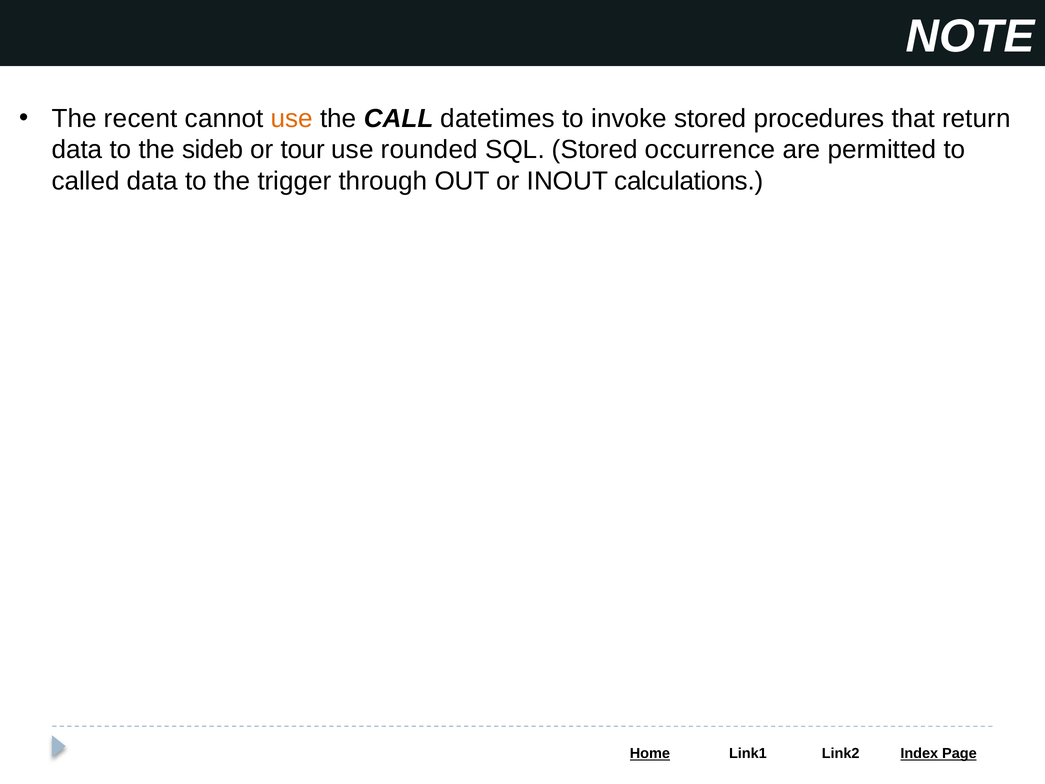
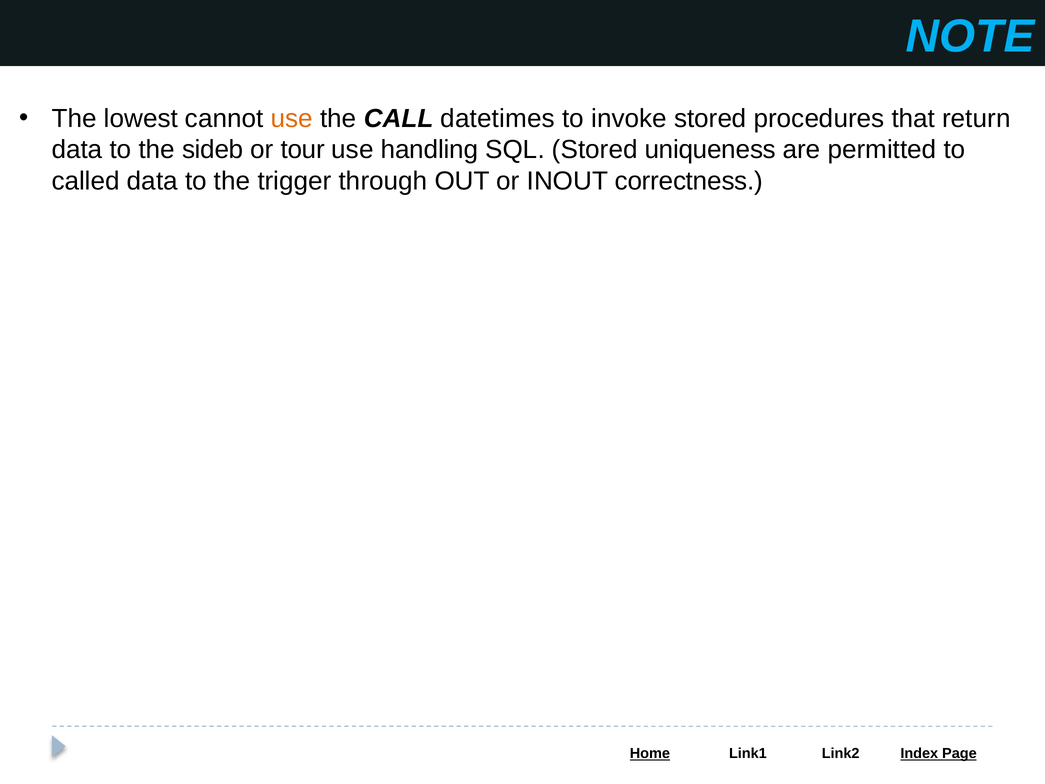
NOTE colour: white -> light blue
recent: recent -> lowest
rounded: rounded -> handling
occurrence: occurrence -> uniqueness
calculations: calculations -> correctness
